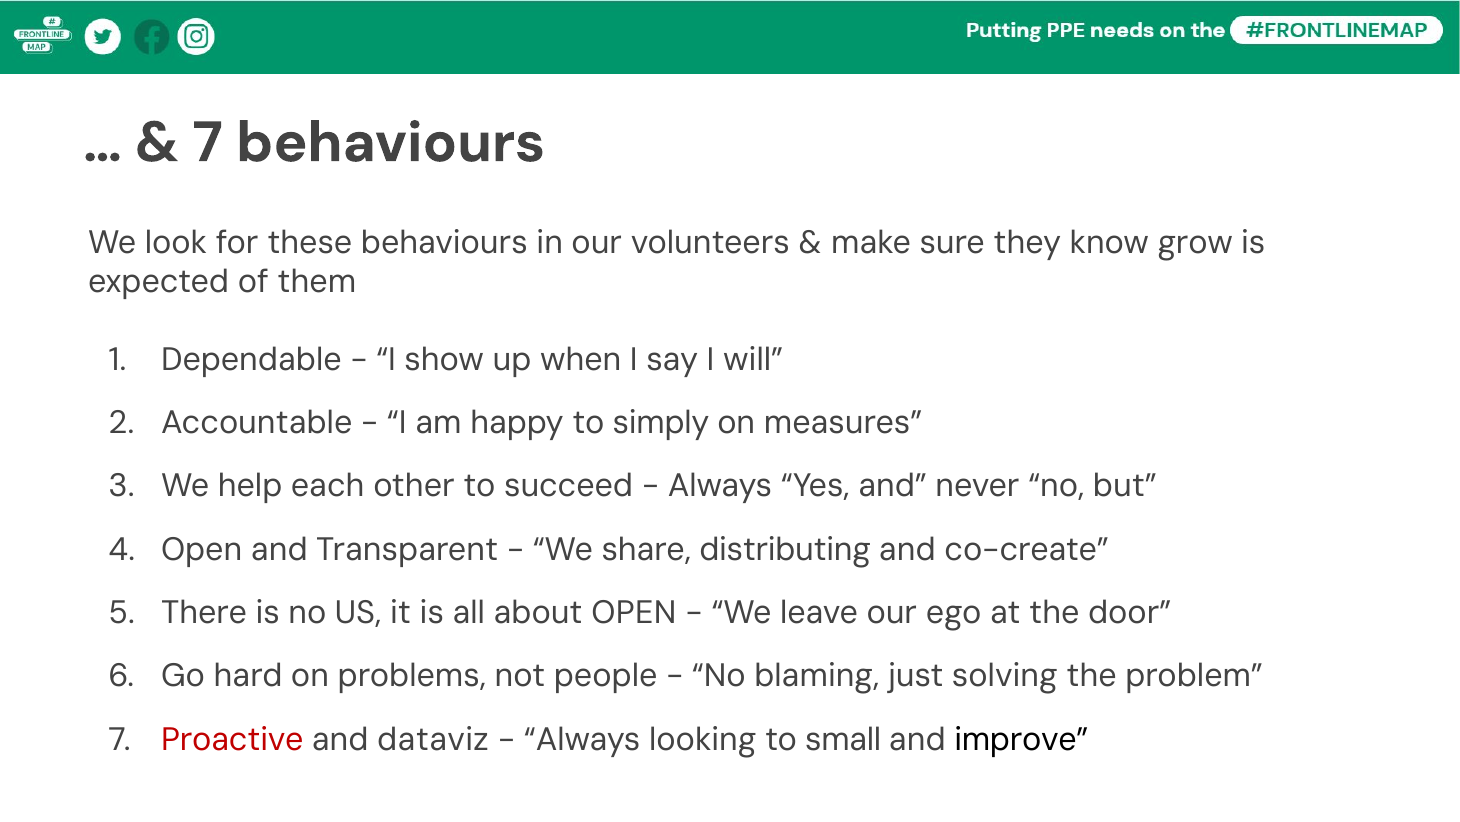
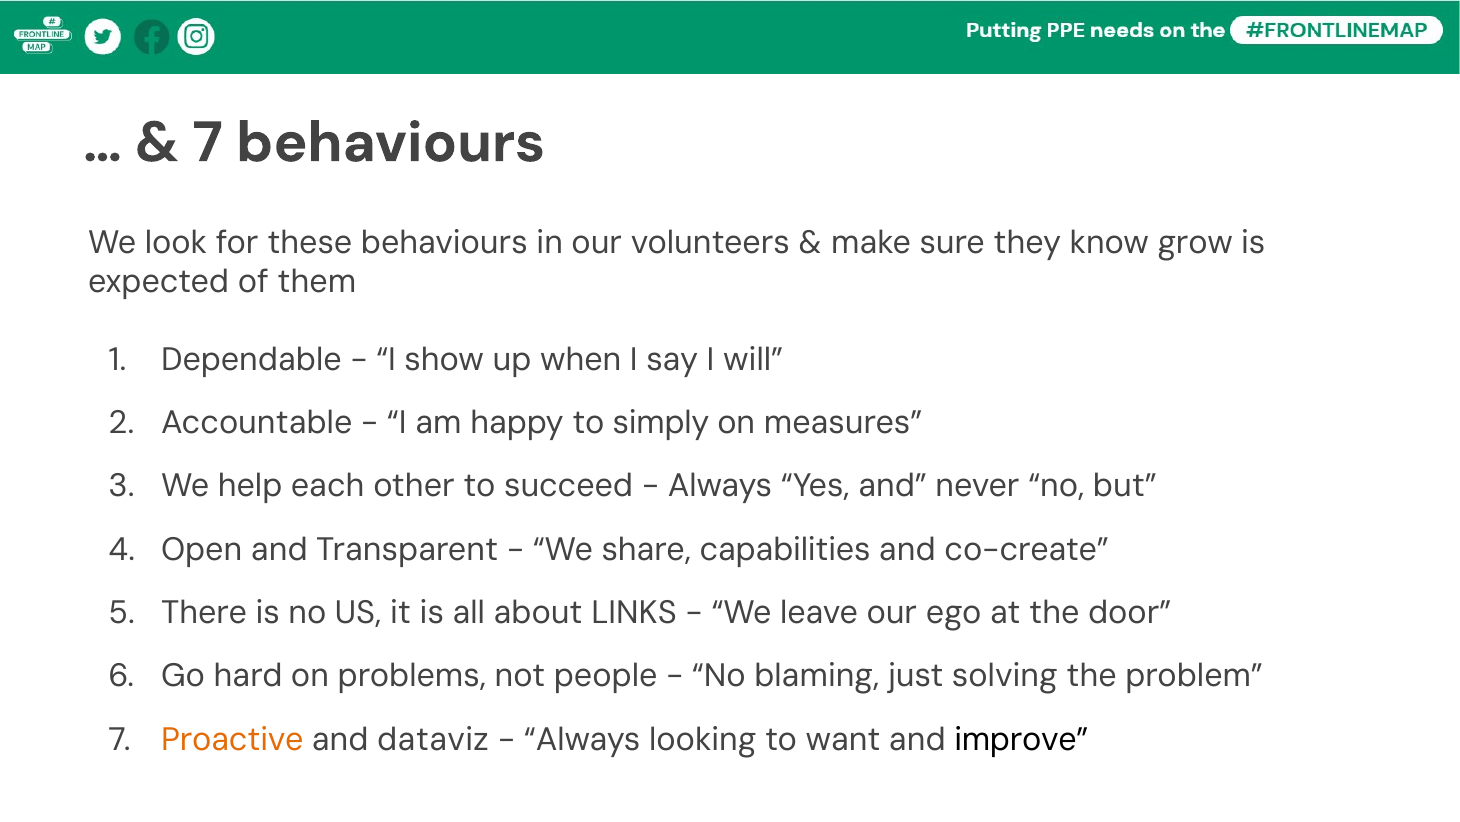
distributing: distributing -> capabilities
about OPEN: OPEN -> LINKS
Proactive colour: red -> orange
small: small -> want
